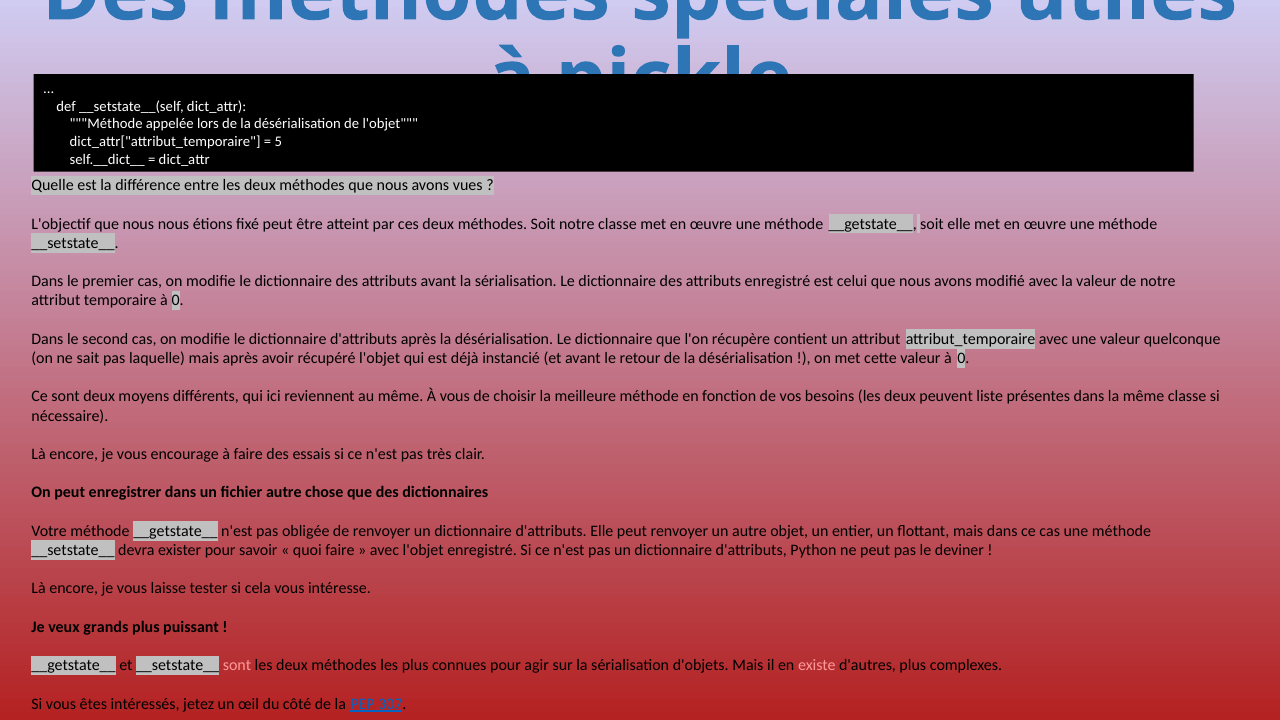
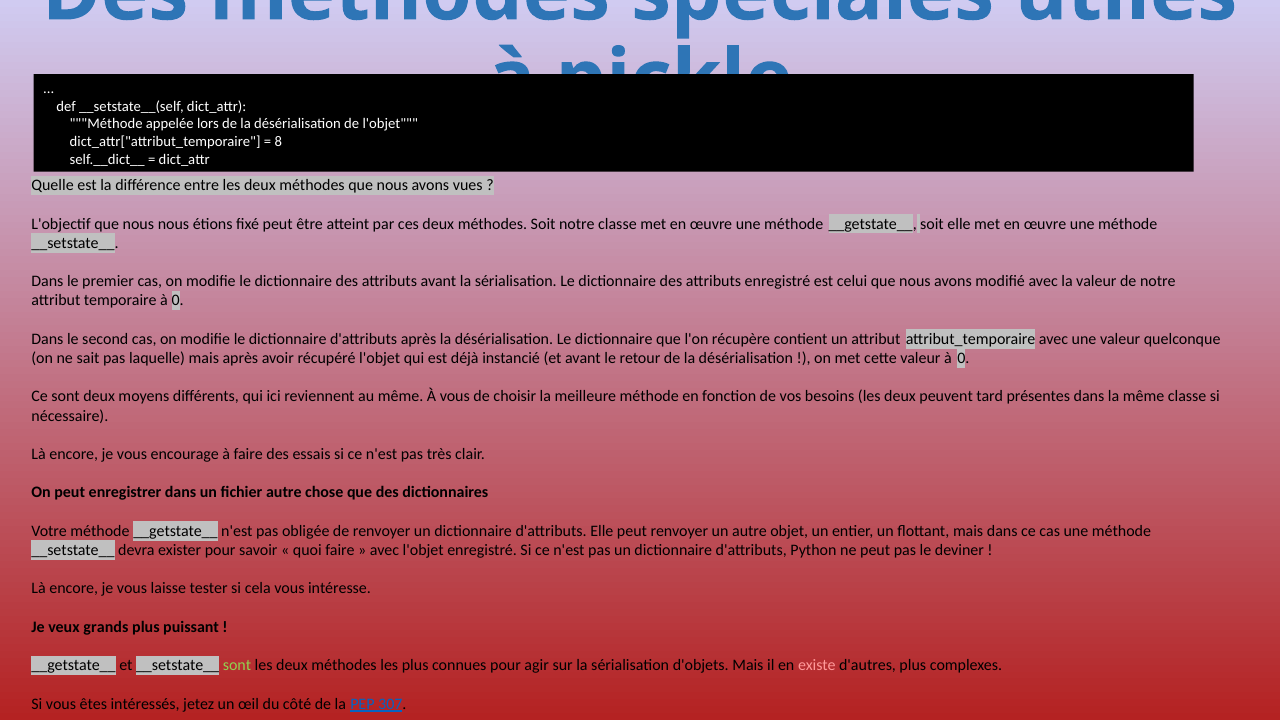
5: 5 -> 8
liste: liste -> tard
sont at (237, 666) colour: pink -> light green
